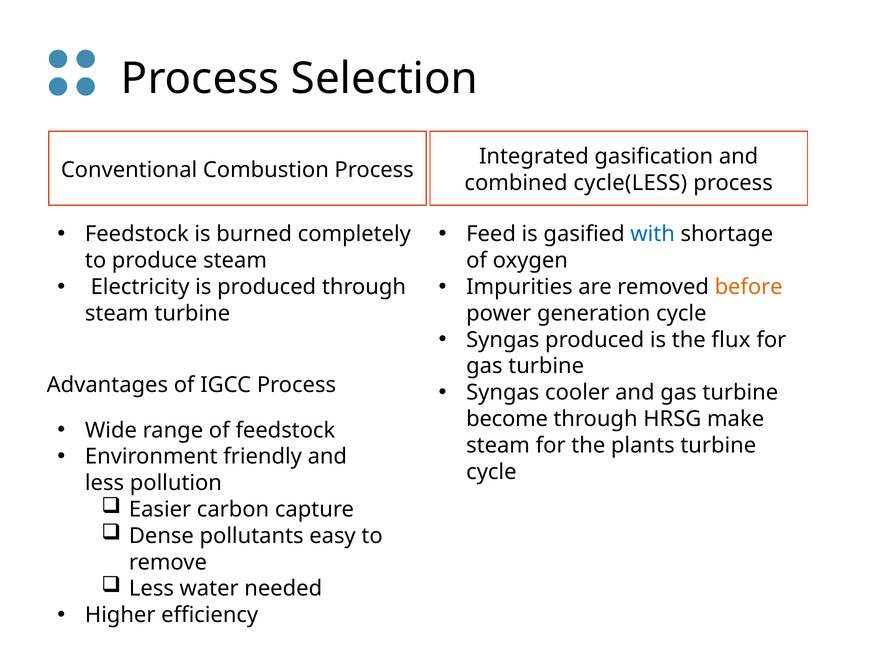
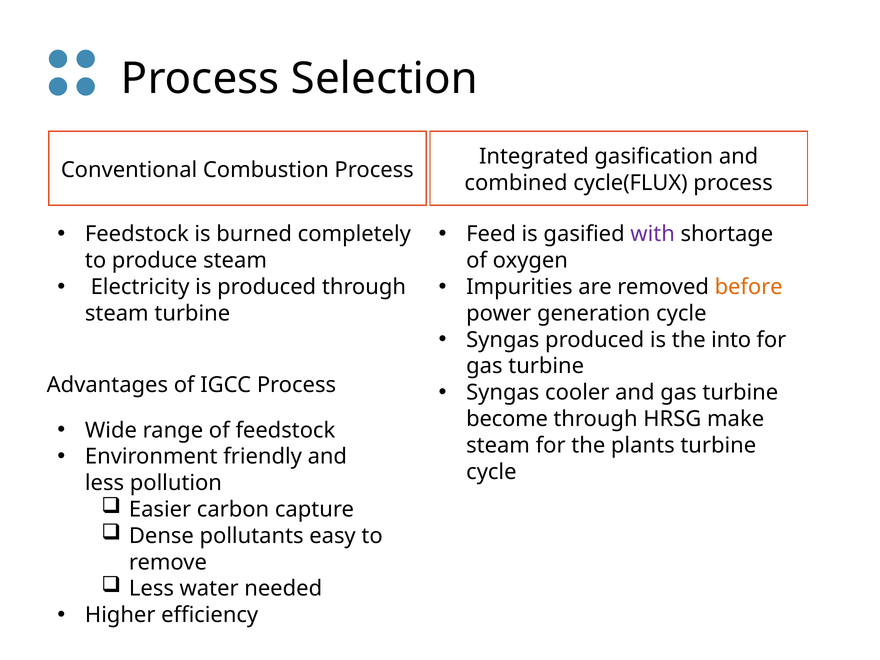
cycle(LESS: cycle(LESS -> cycle(FLUX
with colour: blue -> purple
flux: flux -> into
